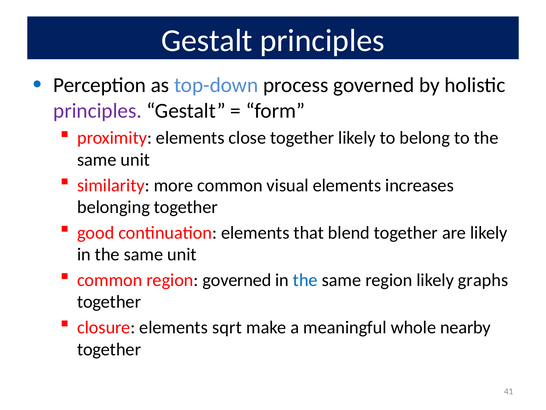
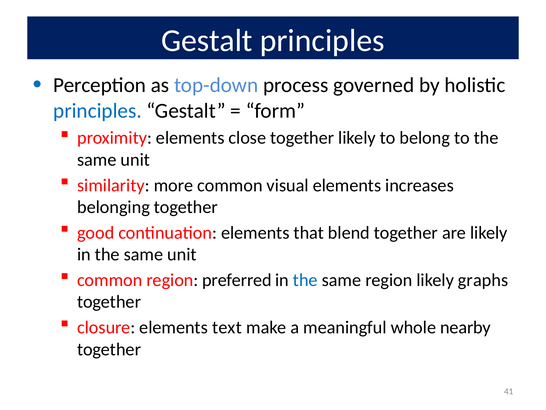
principles at (97, 111) colour: purple -> blue
region governed: governed -> preferred
sqrt: sqrt -> text
